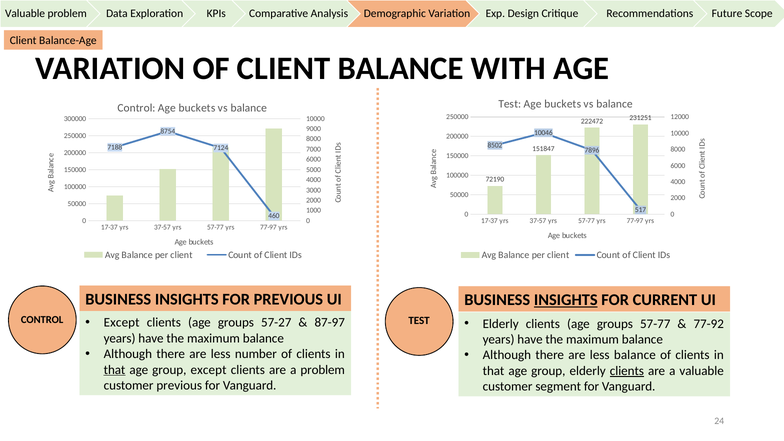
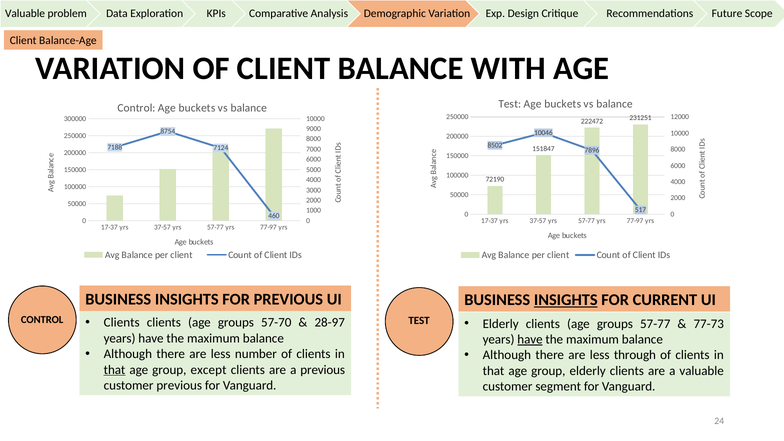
Except at (122, 323): Except -> Clients
57-27: 57-27 -> 57-70
87-97: 87-97 -> 28-97
77-92: 77-92 -> 77-73
have at (530, 339) underline: none -> present
less balance: balance -> through
a problem: problem -> previous
clients at (627, 371) underline: present -> none
